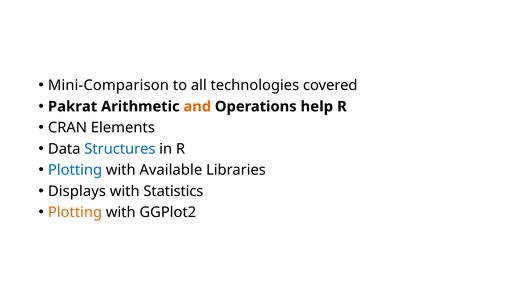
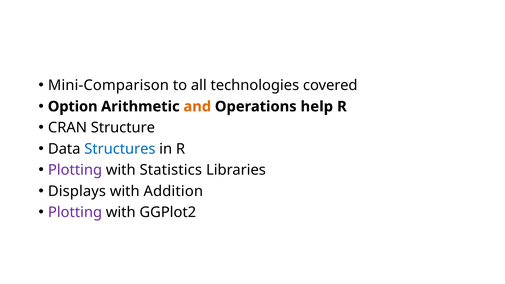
Pakrat: Pakrat -> Option
Elements: Elements -> Structure
Plotting at (75, 170) colour: blue -> purple
Available: Available -> Statistics
Statistics: Statistics -> Addition
Plotting at (75, 212) colour: orange -> purple
